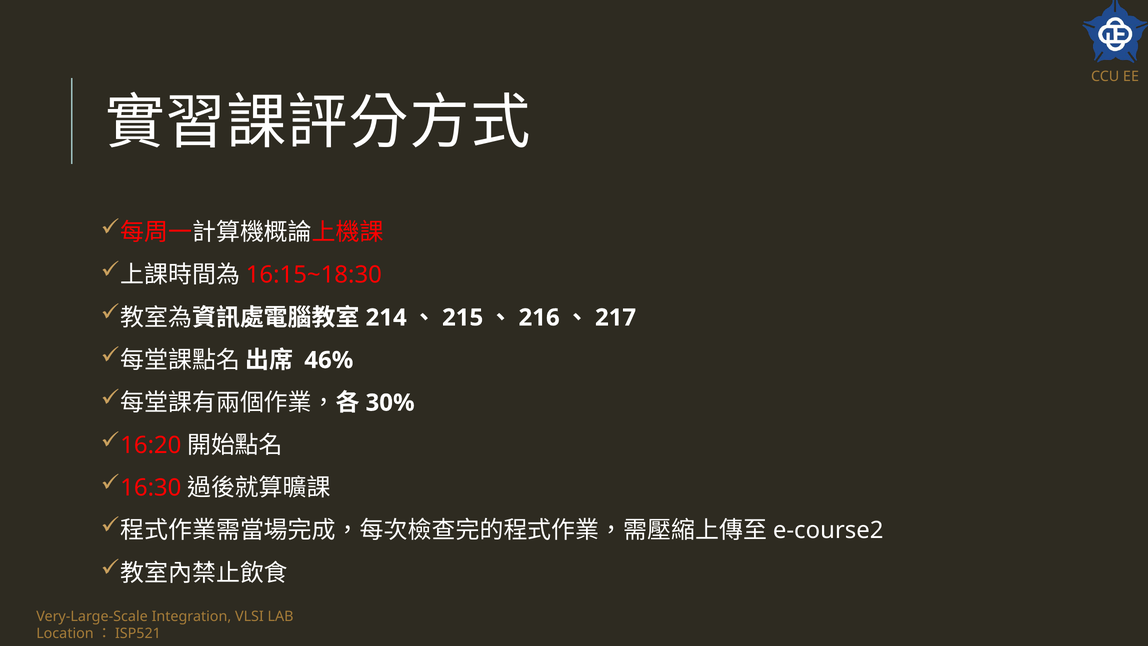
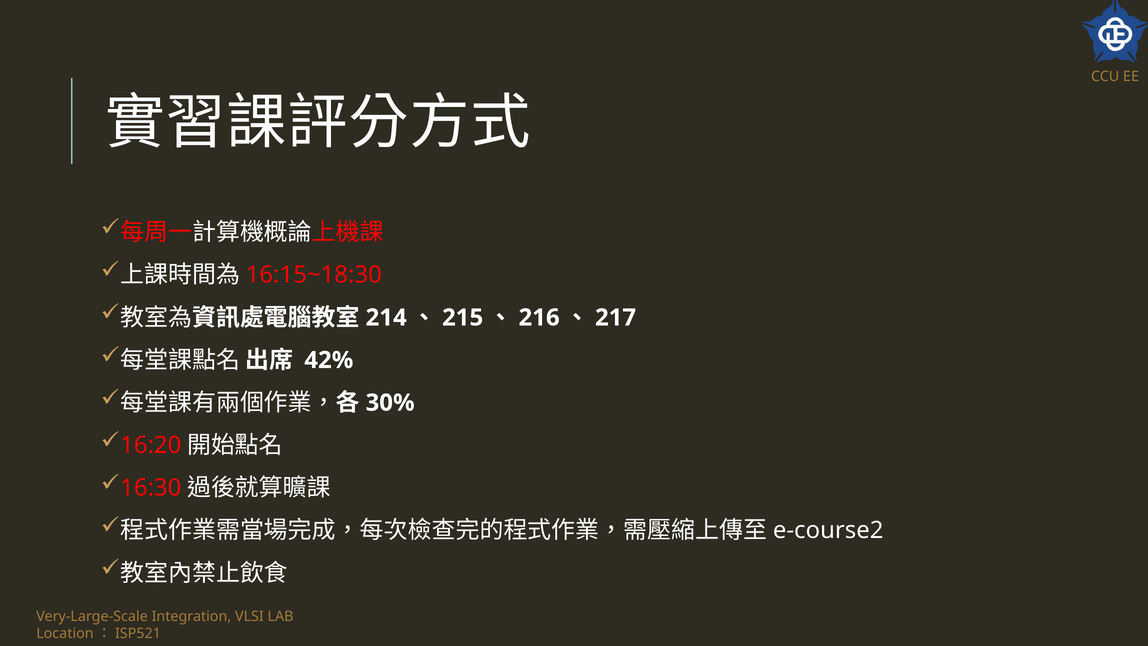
46%: 46% -> 42%
